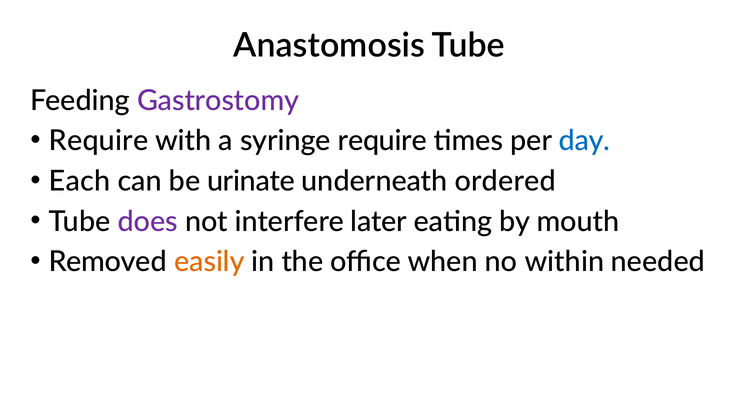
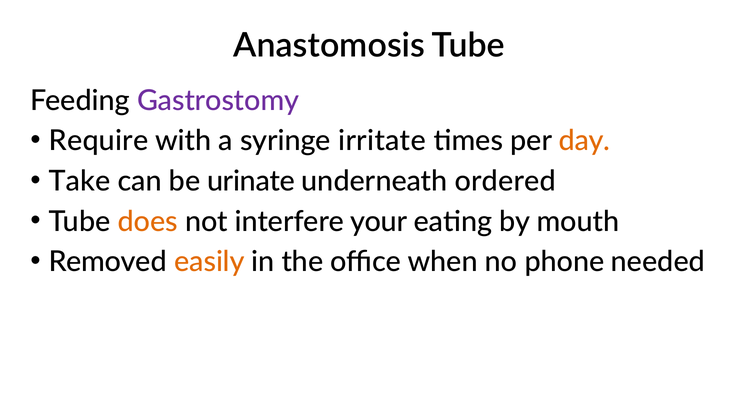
syringe require: require -> irritate
day colour: blue -> orange
Each: Each -> Take
does colour: purple -> orange
later: later -> your
within: within -> phone
